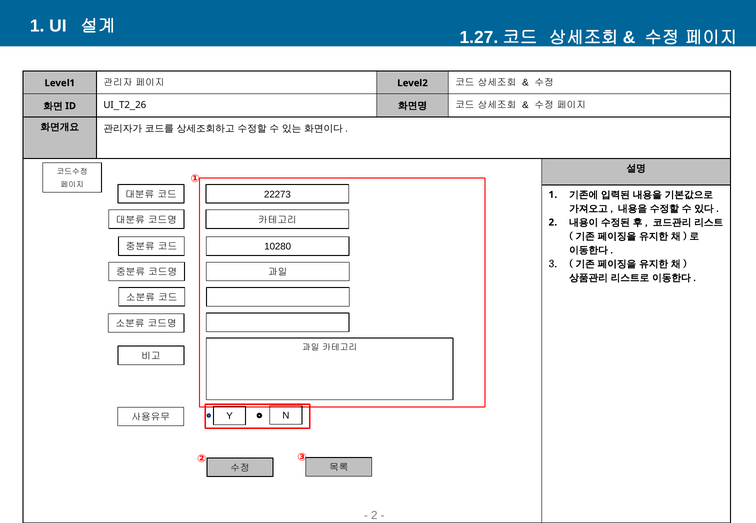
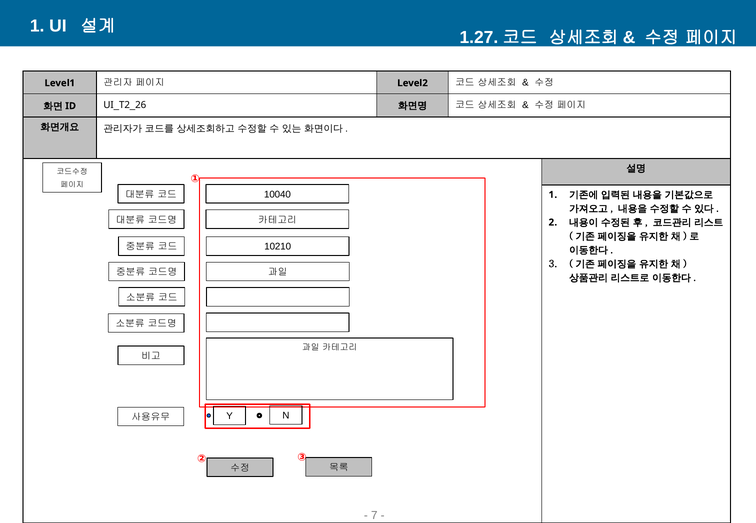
22273: 22273 -> 10040
10280: 10280 -> 10210
2 at (374, 516): 2 -> 7
